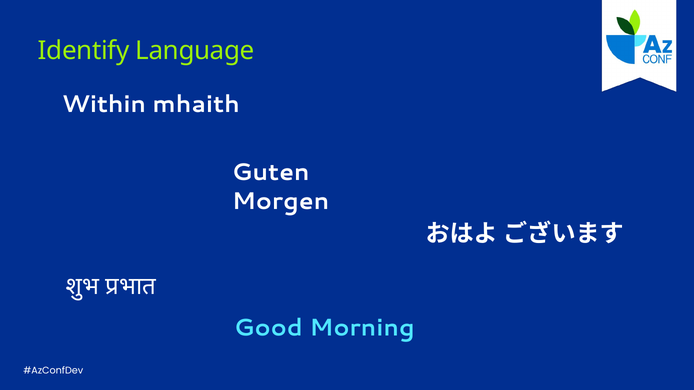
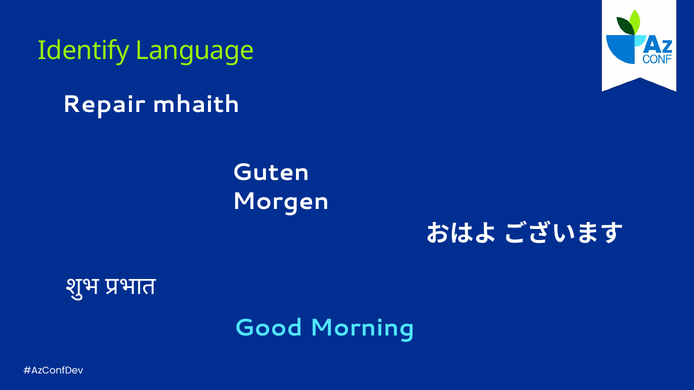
Within: Within -> Repair
